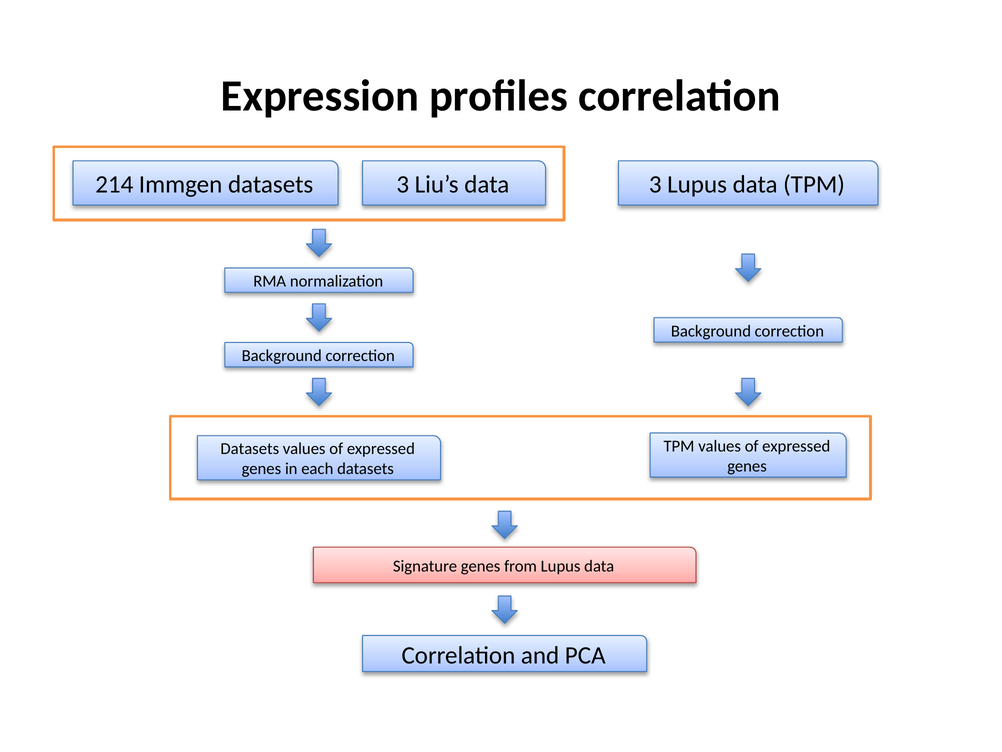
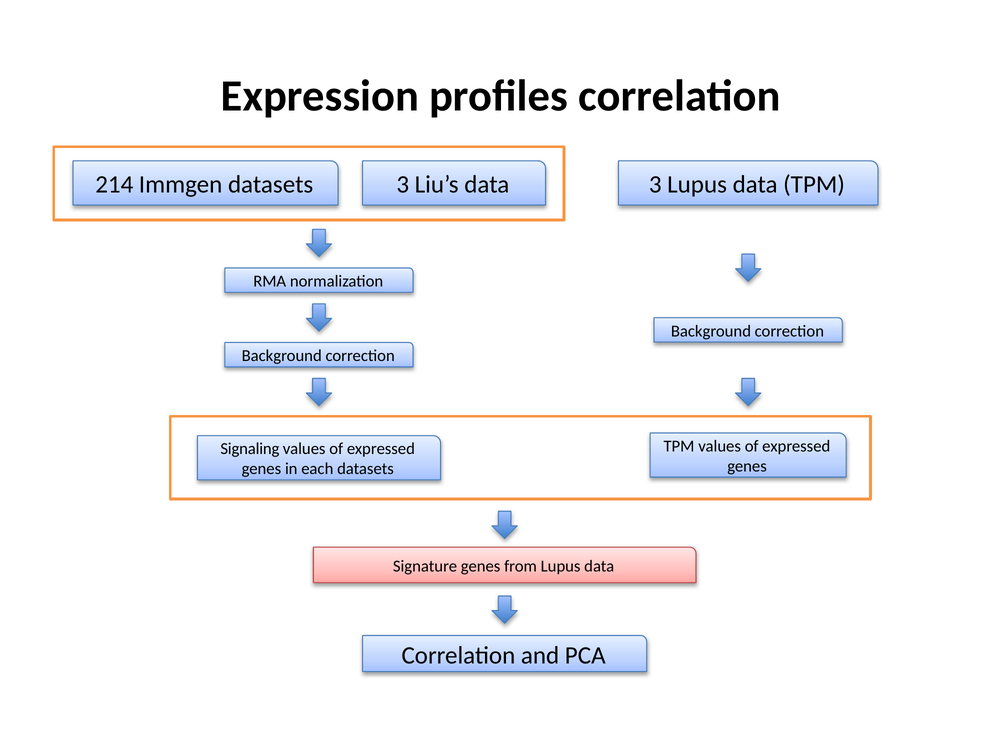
Datasets at (250, 449): Datasets -> Signaling
